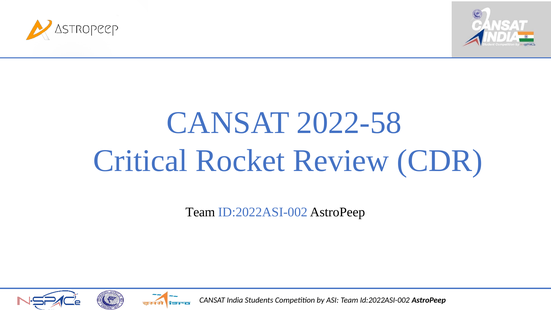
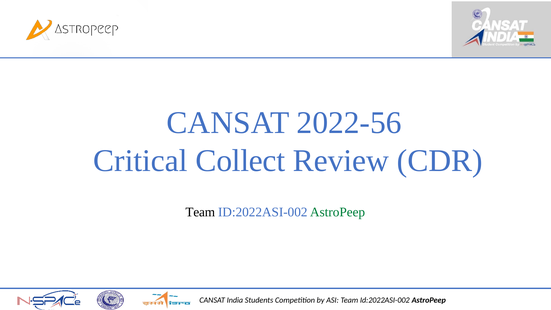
2022-58: 2022-58 -> 2022-56
Rocket: Rocket -> Collect
AstroPeep at (338, 212) colour: black -> green
